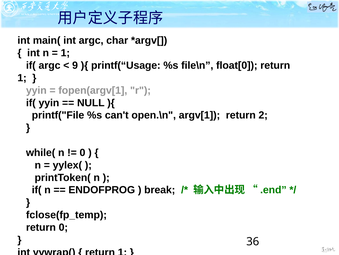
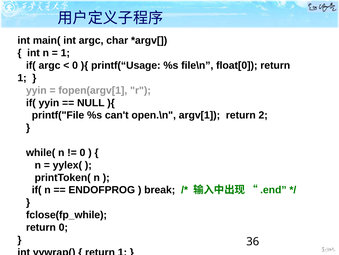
9 at (75, 65): 9 -> 0
fclose(fp_temp: fclose(fp_temp -> fclose(fp_while
